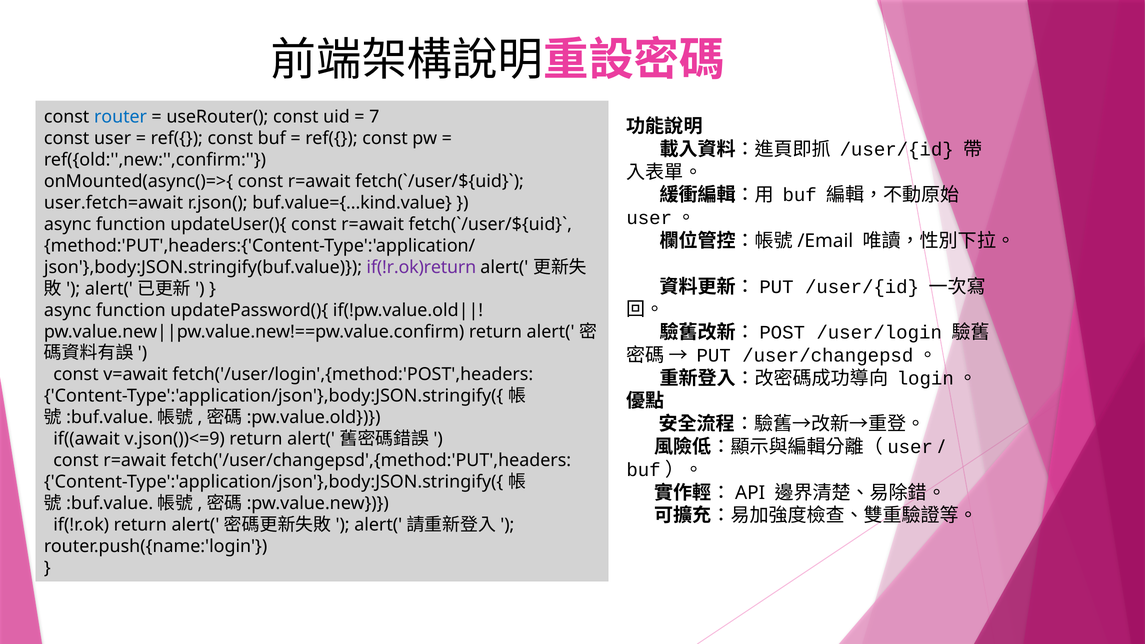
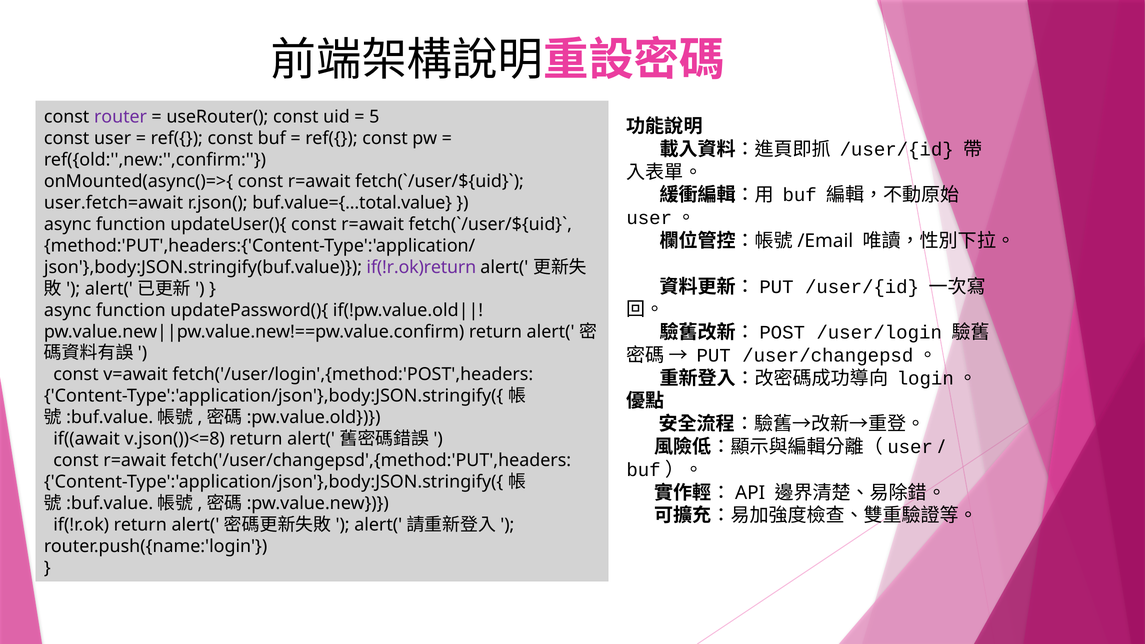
router colour: blue -> purple
7: 7 -> 5
buf.value={...kind.value: buf.value={...kind.value -> buf.value={...total.value
v.json())<=9: v.json())<=9 -> v.json())<=8
